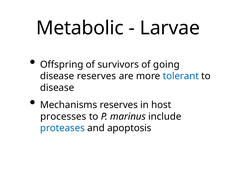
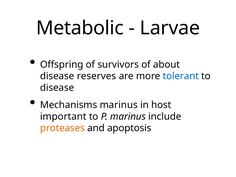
going: going -> about
Mechanisms reserves: reserves -> marinus
processes: processes -> important
proteases colour: blue -> orange
